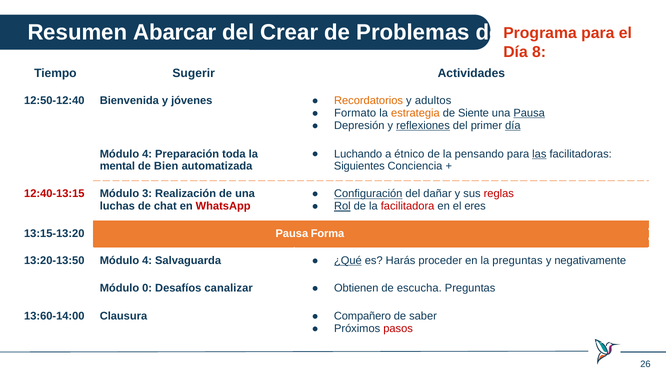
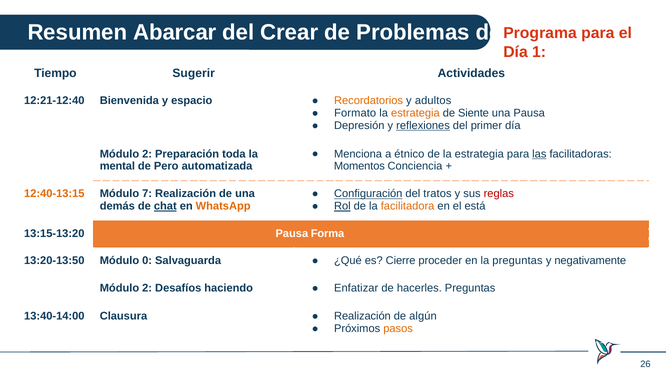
8: 8 -> 1
12:50-12:40: 12:50-12:40 -> 12:21-12:40
jóvenes: jóvenes -> espacio
Pausa at (529, 113) underline: present -> none
día at (513, 125) underline: present -> none
Luchando: Luchando -> Menciona
de la pensando: pensando -> estrategia
4 at (147, 154): 4 -> 2
Bien: Bien -> Pero
Siguientes: Siguientes -> Momentos
12:40-13:15 colour: red -> orange
3: 3 -> 7
dañar: dañar -> tratos
facilitadora colour: red -> orange
eres: eres -> está
luchas: luchas -> demás
chat underline: none -> present
WhatsApp colour: red -> orange
13:20-13:50 Módulo 4: 4 -> 0
¿Qué underline: present -> none
Harás: Harás -> Cierre
0 at (147, 288): 0 -> 2
canalizar: canalizar -> haciendo
Obtienen: Obtienen -> Enfatizar
escucha: escucha -> hacerles
13:60-14:00: 13:60-14:00 -> 13:40-14:00
Compañero at (362, 316): Compañero -> Realización
saber: saber -> algún
pasos colour: red -> orange
